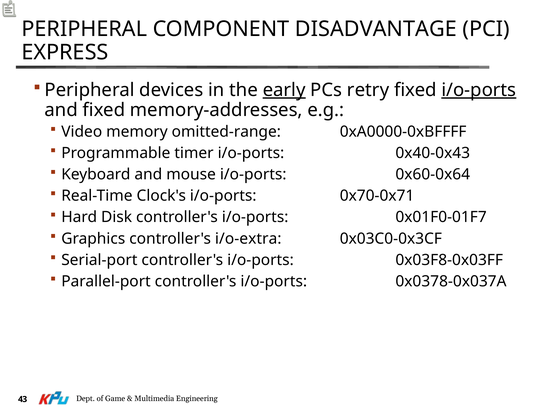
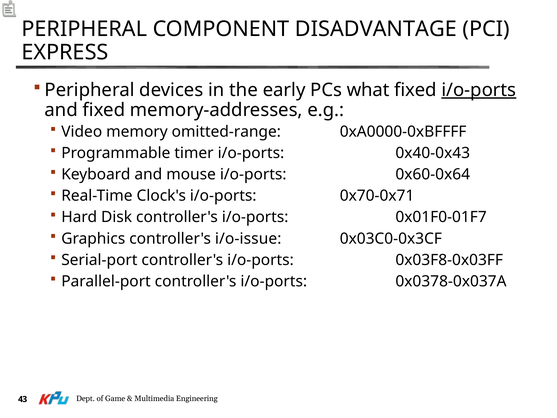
early underline: present -> none
retry: retry -> what
i/o-extra: i/o-extra -> i/o-issue
